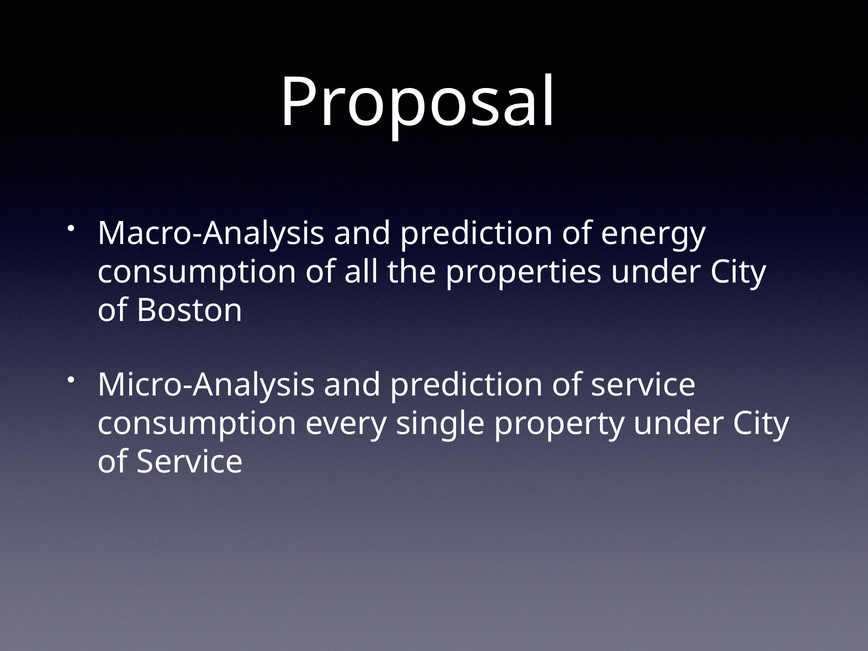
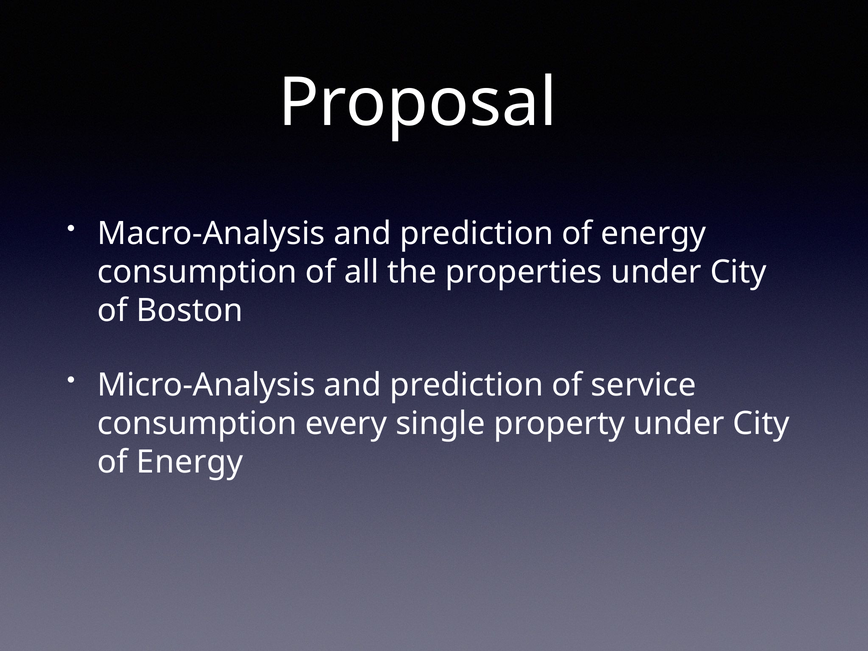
Service at (190, 462): Service -> Energy
